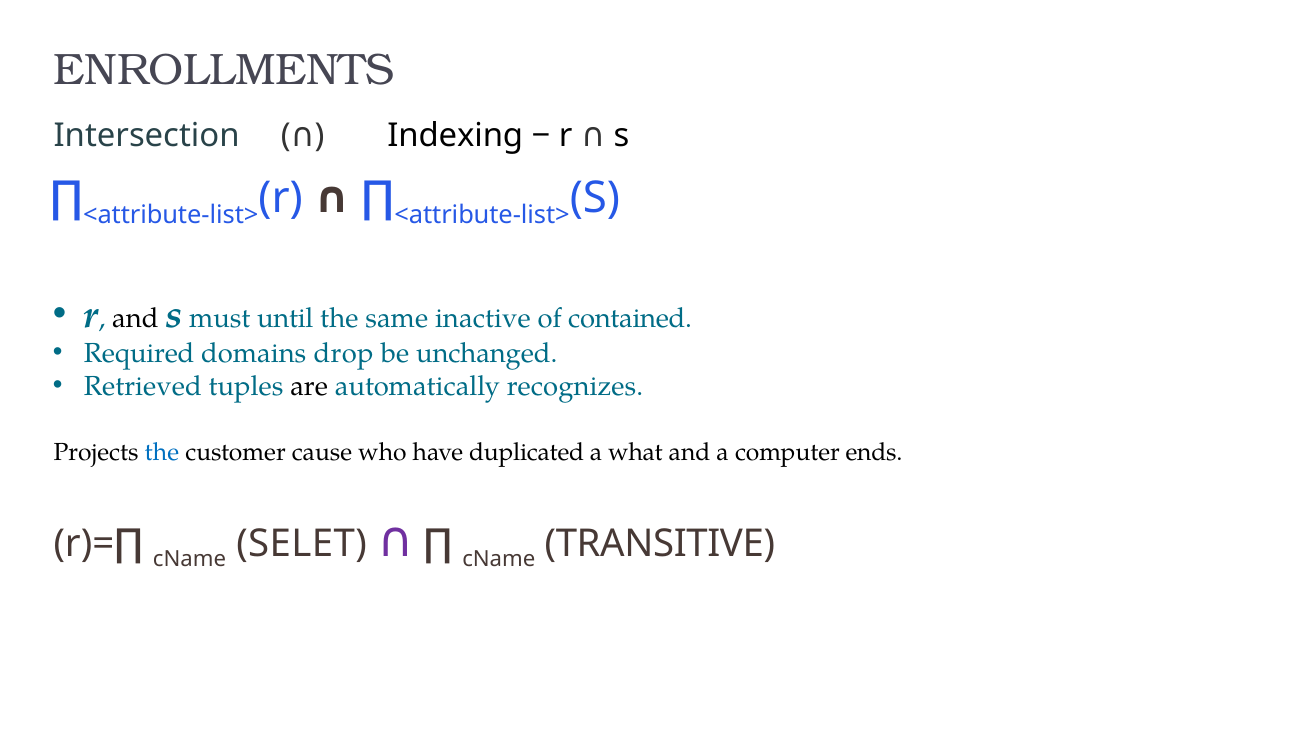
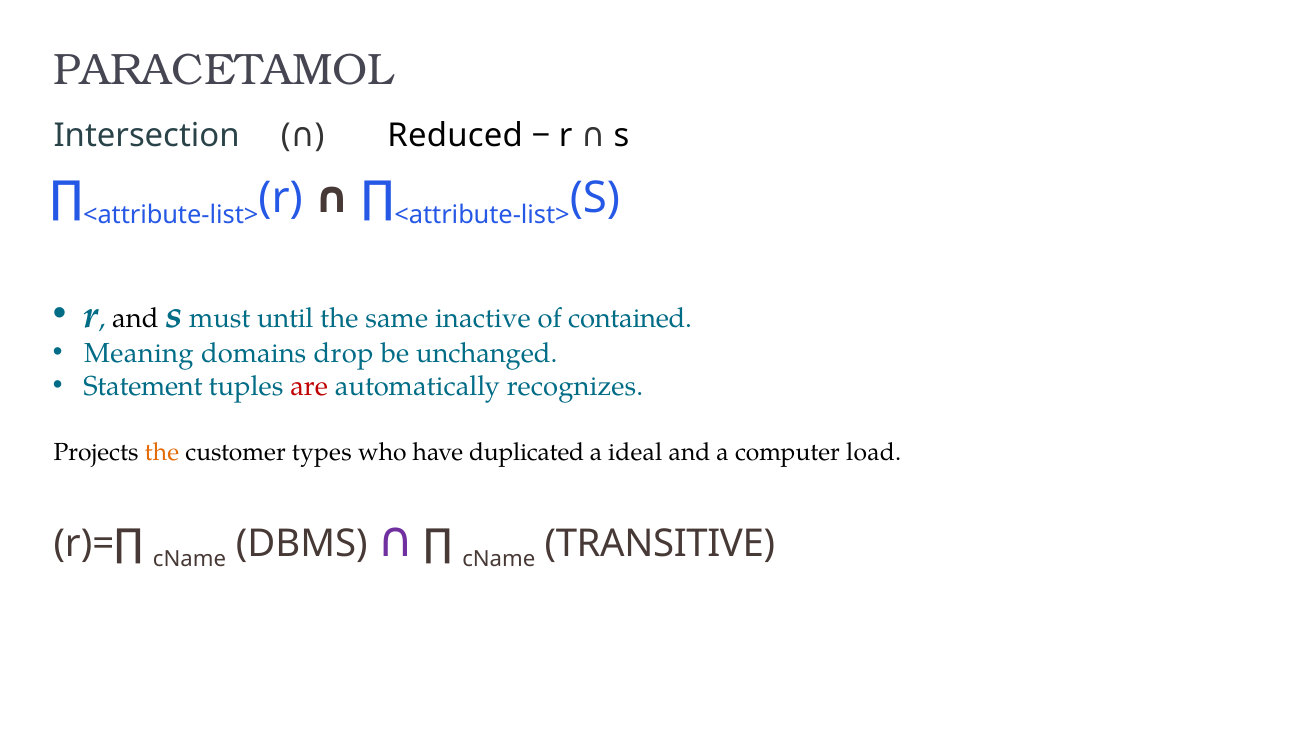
ENROLLMENTS: ENROLLMENTS -> PARACETAMOL
Indexing: Indexing -> Reduced
Required: Required -> Meaning
Retrieved: Retrieved -> Statement
are colour: black -> red
the at (162, 452) colour: blue -> orange
cause: cause -> types
what: what -> ideal
ends: ends -> load
SELET: SELET -> DBMS
